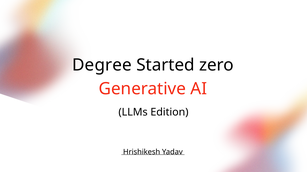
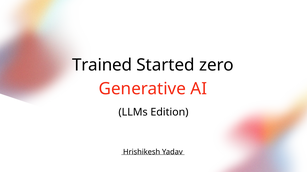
Degree: Degree -> Trained
